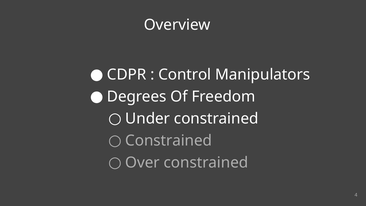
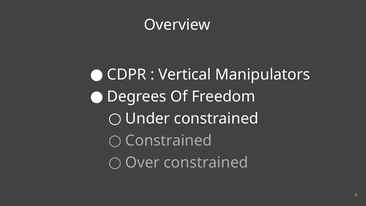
Control: Control -> Vertical
